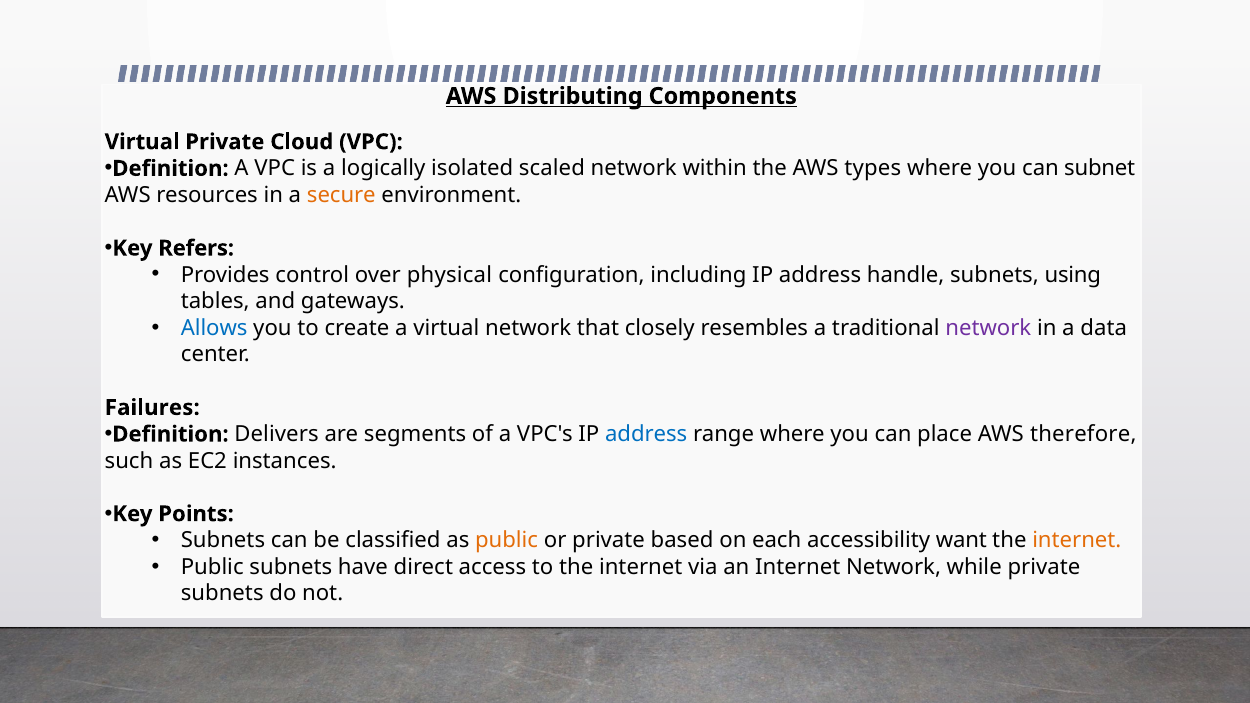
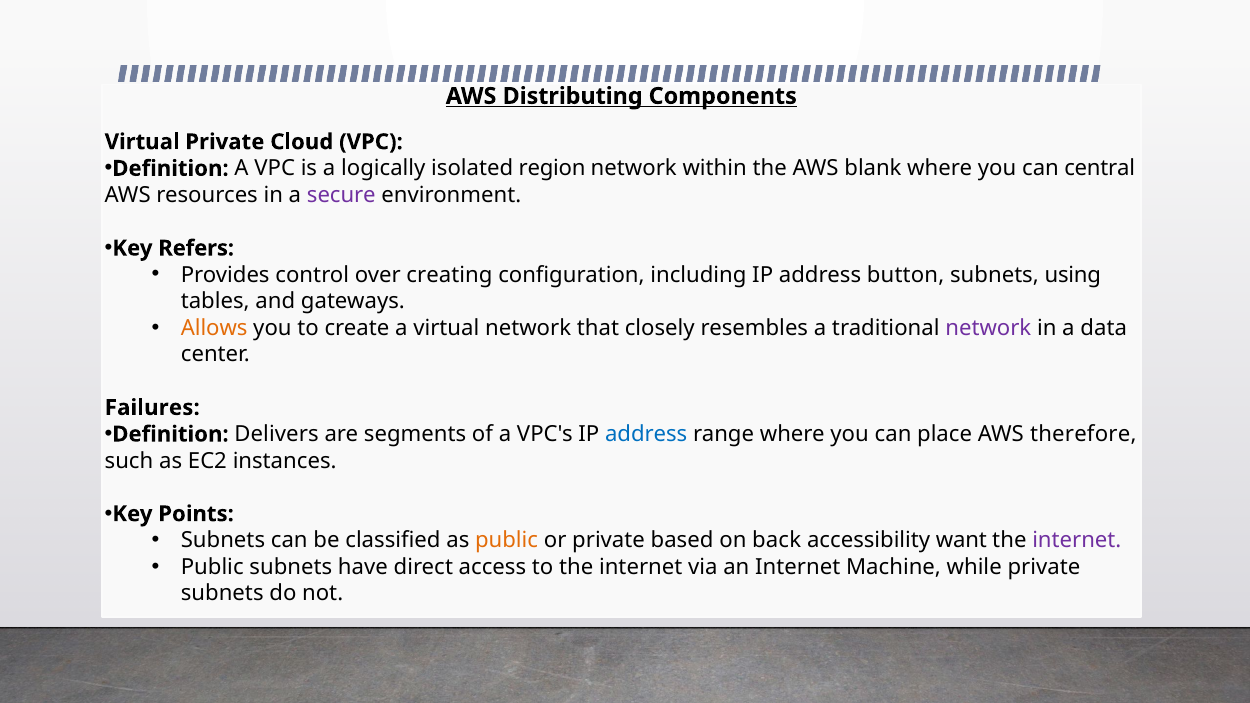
scaled: scaled -> region
types: types -> blank
subnet: subnet -> central
secure colour: orange -> purple
physical: physical -> creating
handle: handle -> button
Allows colour: blue -> orange
each: each -> back
internet at (1077, 541) colour: orange -> purple
Internet Network: Network -> Machine
